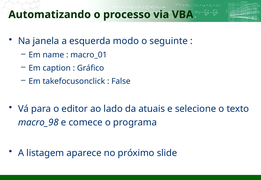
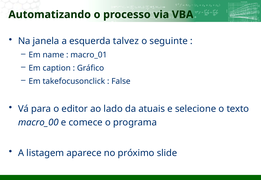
modo: modo -> talvez
macro_98: macro_98 -> macro_00
